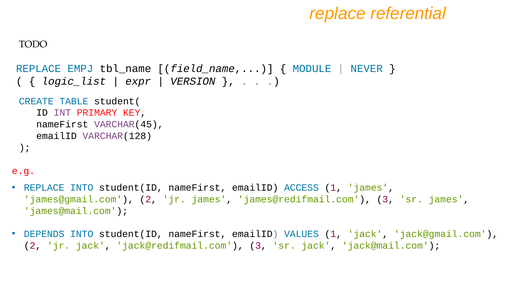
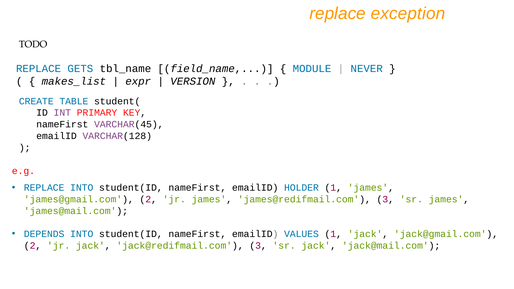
referential: referential -> exception
EMPJ: EMPJ -> GETS
logic_list: logic_list -> makes_list
ACCESS: ACCESS -> HOLDER
